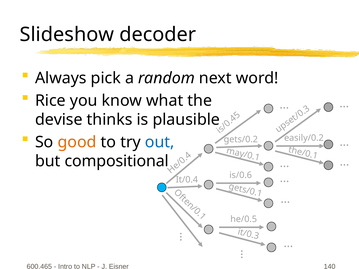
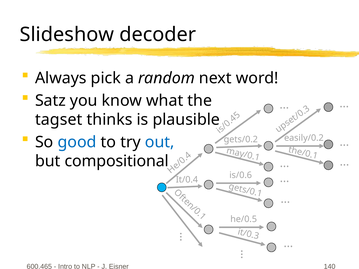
Rice: Rice -> Satz
devise: devise -> tagset
good colour: orange -> blue
